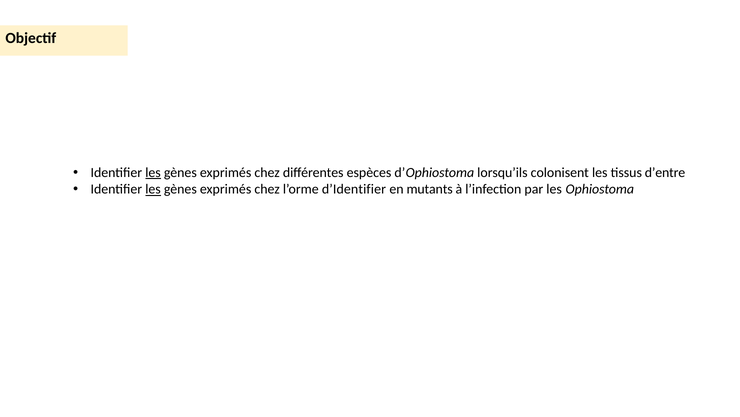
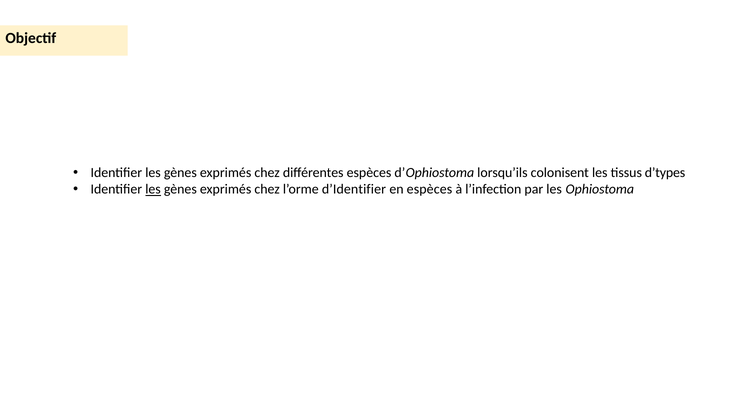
les at (153, 172) underline: present -> none
d’entre: d’entre -> d’types
en mutants: mutants -> espèces
